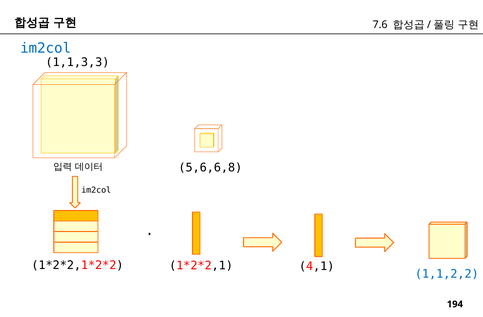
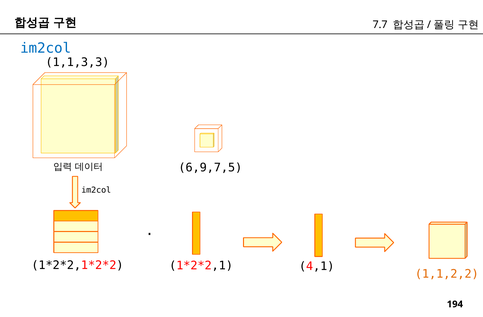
7.6: 7.6 -> 7.7
5,6,6,8: 5,6,6,8 -> 6,9,7,5
1,1,2,2 colour: blue -> orange
